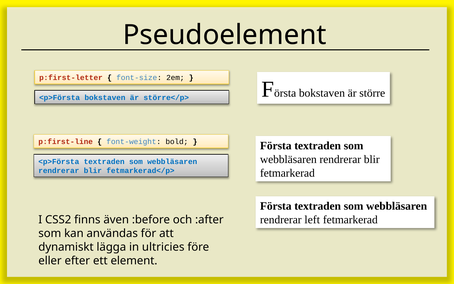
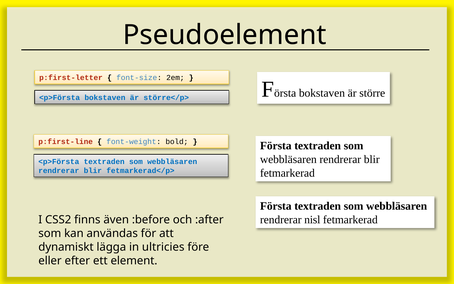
left: left -> nisl
